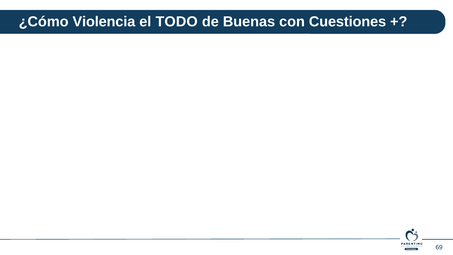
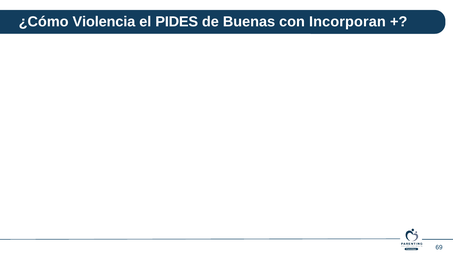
TODO: TODO -> PIDES
Cuestiones: Cuestiones -> Incorporan
